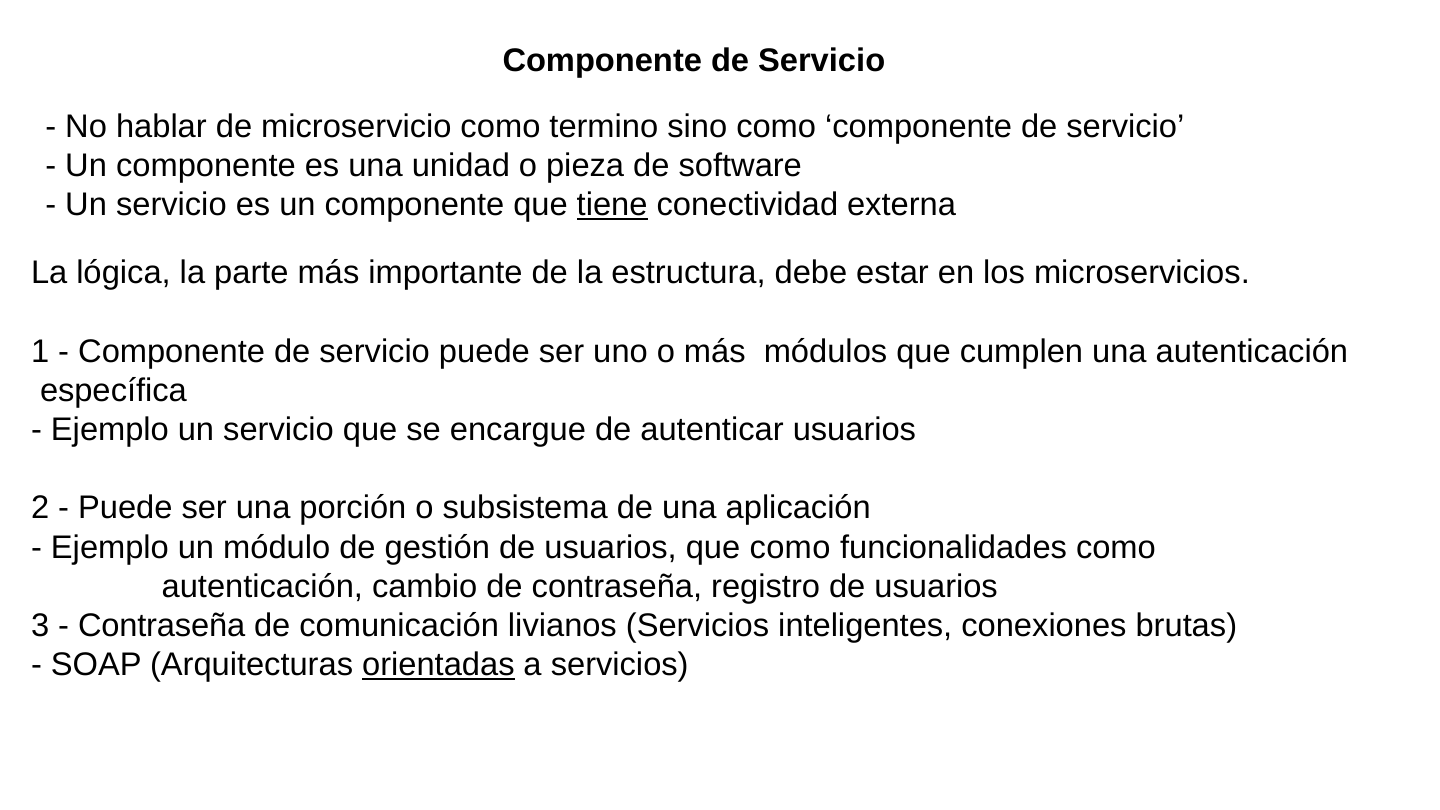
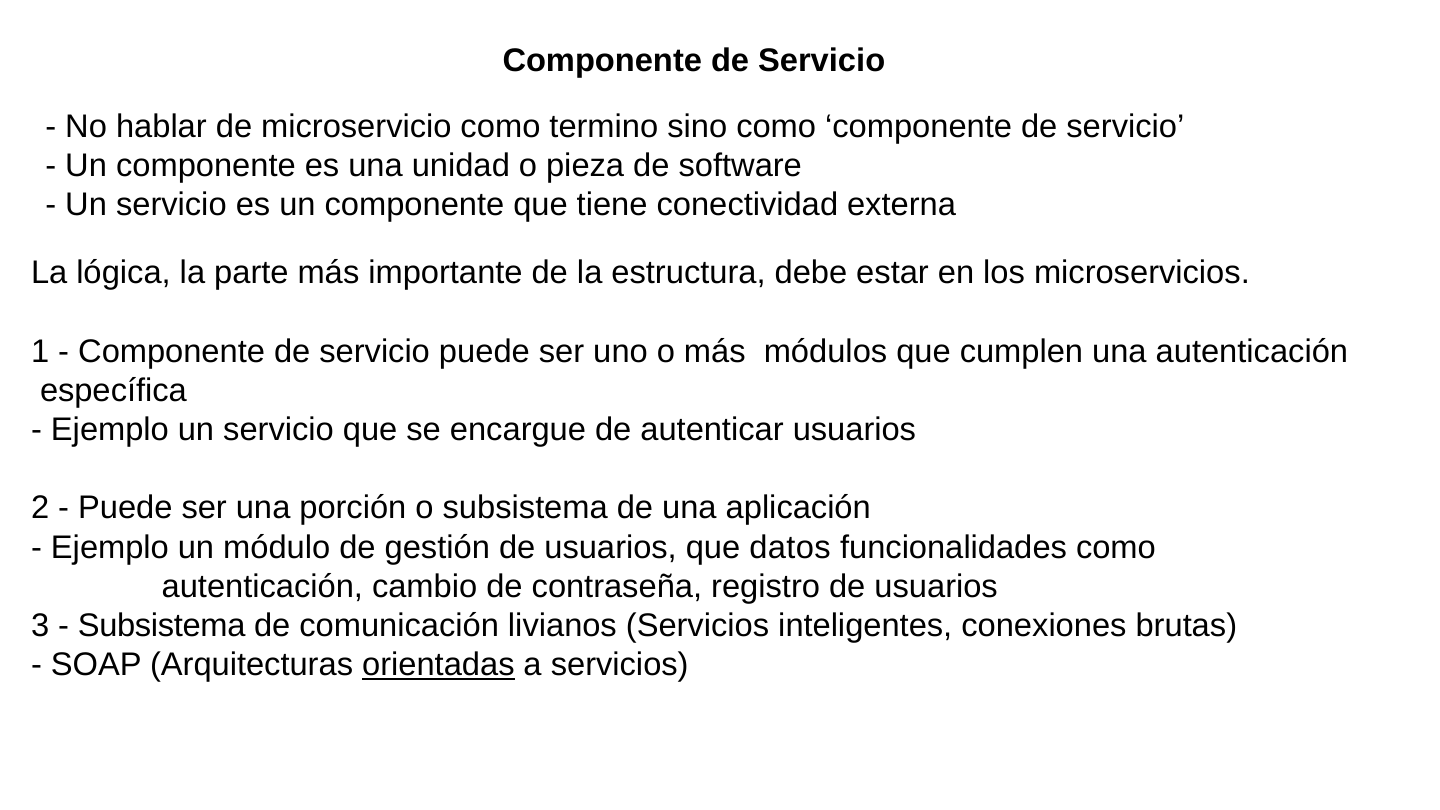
tiene underline: present -> none
que como: como -> datos
Contraseña at (162, 626): Contraseña -> Subsistema
